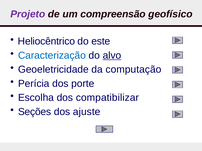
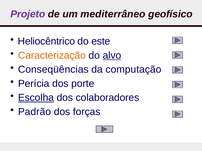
compreensão: compreensão -> mediterrâneo
Caracterização colour: blue -> orange
Geoeletricidade: Geoeletricidade -> Conseqüências
Escolha underline: none -> present
compatibilizar: compatibilizar -> colaboradores
Seções: Seções -> Padrão
ajuste: ajuste -> forças
